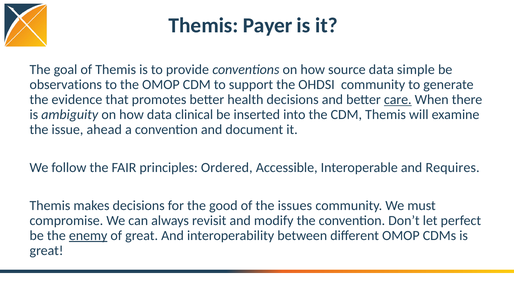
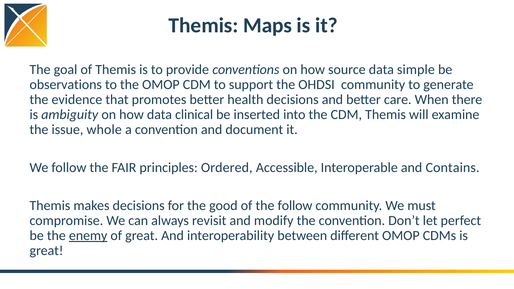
Payer: Payer -> Maps
care underline: present -> none
ahead: ahead -> whole
Requires: Requires -> Contains
the issues: issues -> follow
